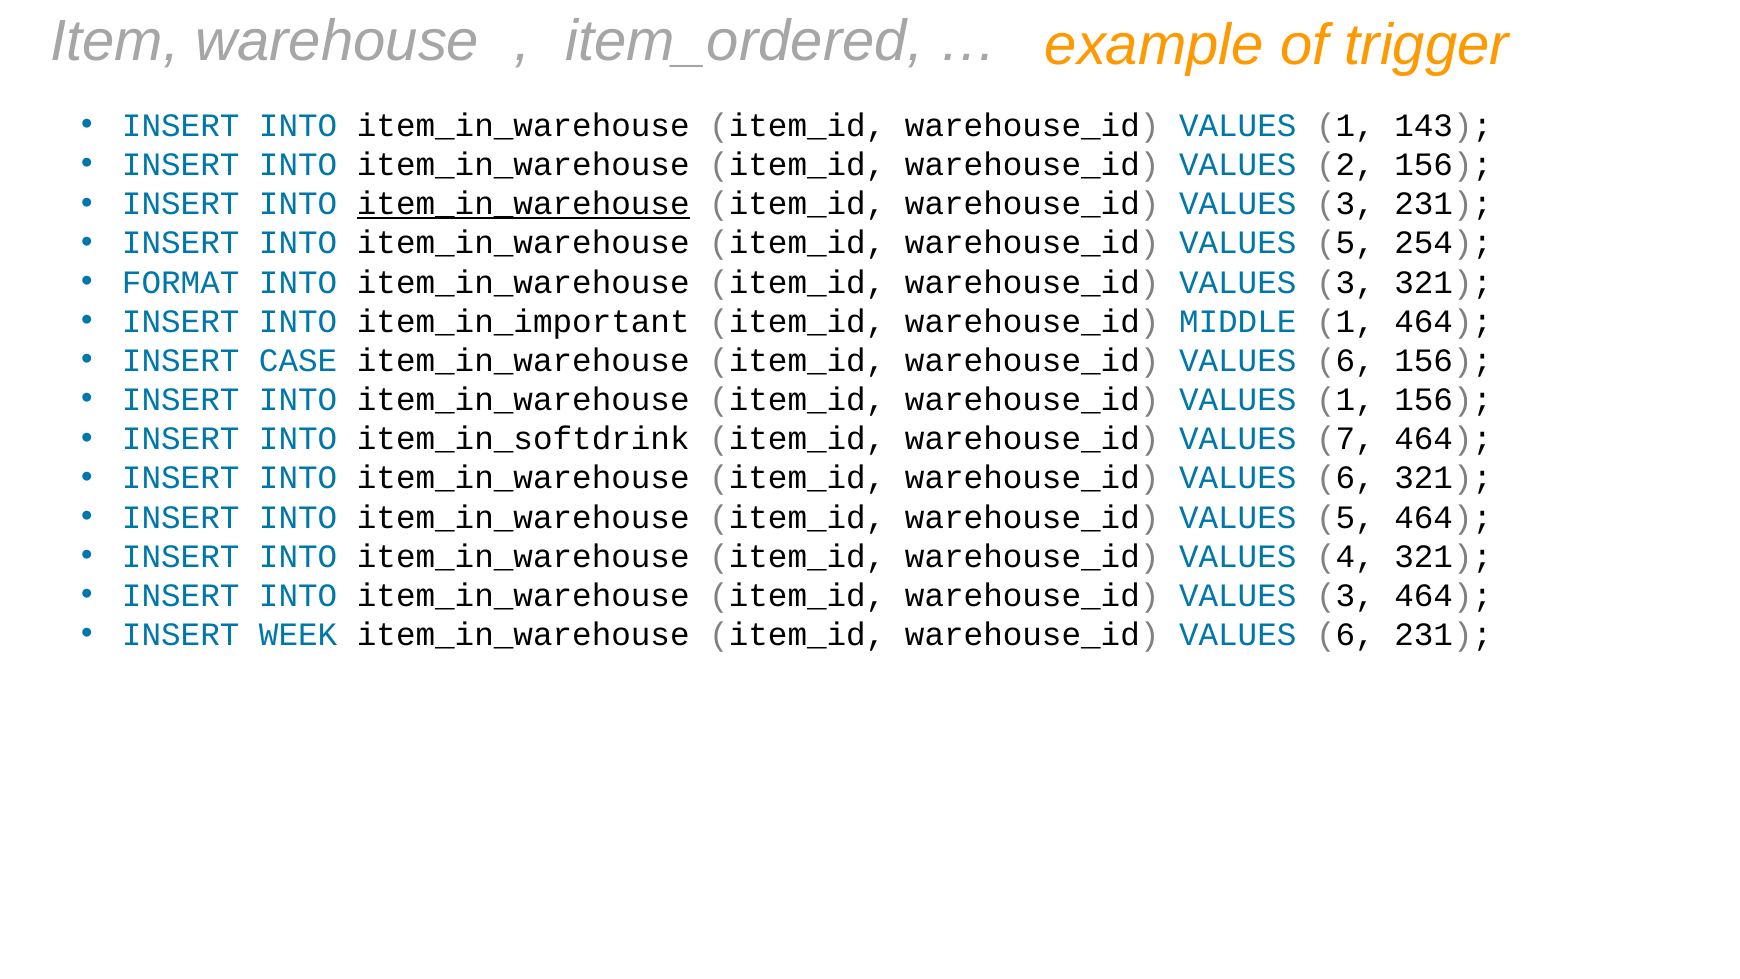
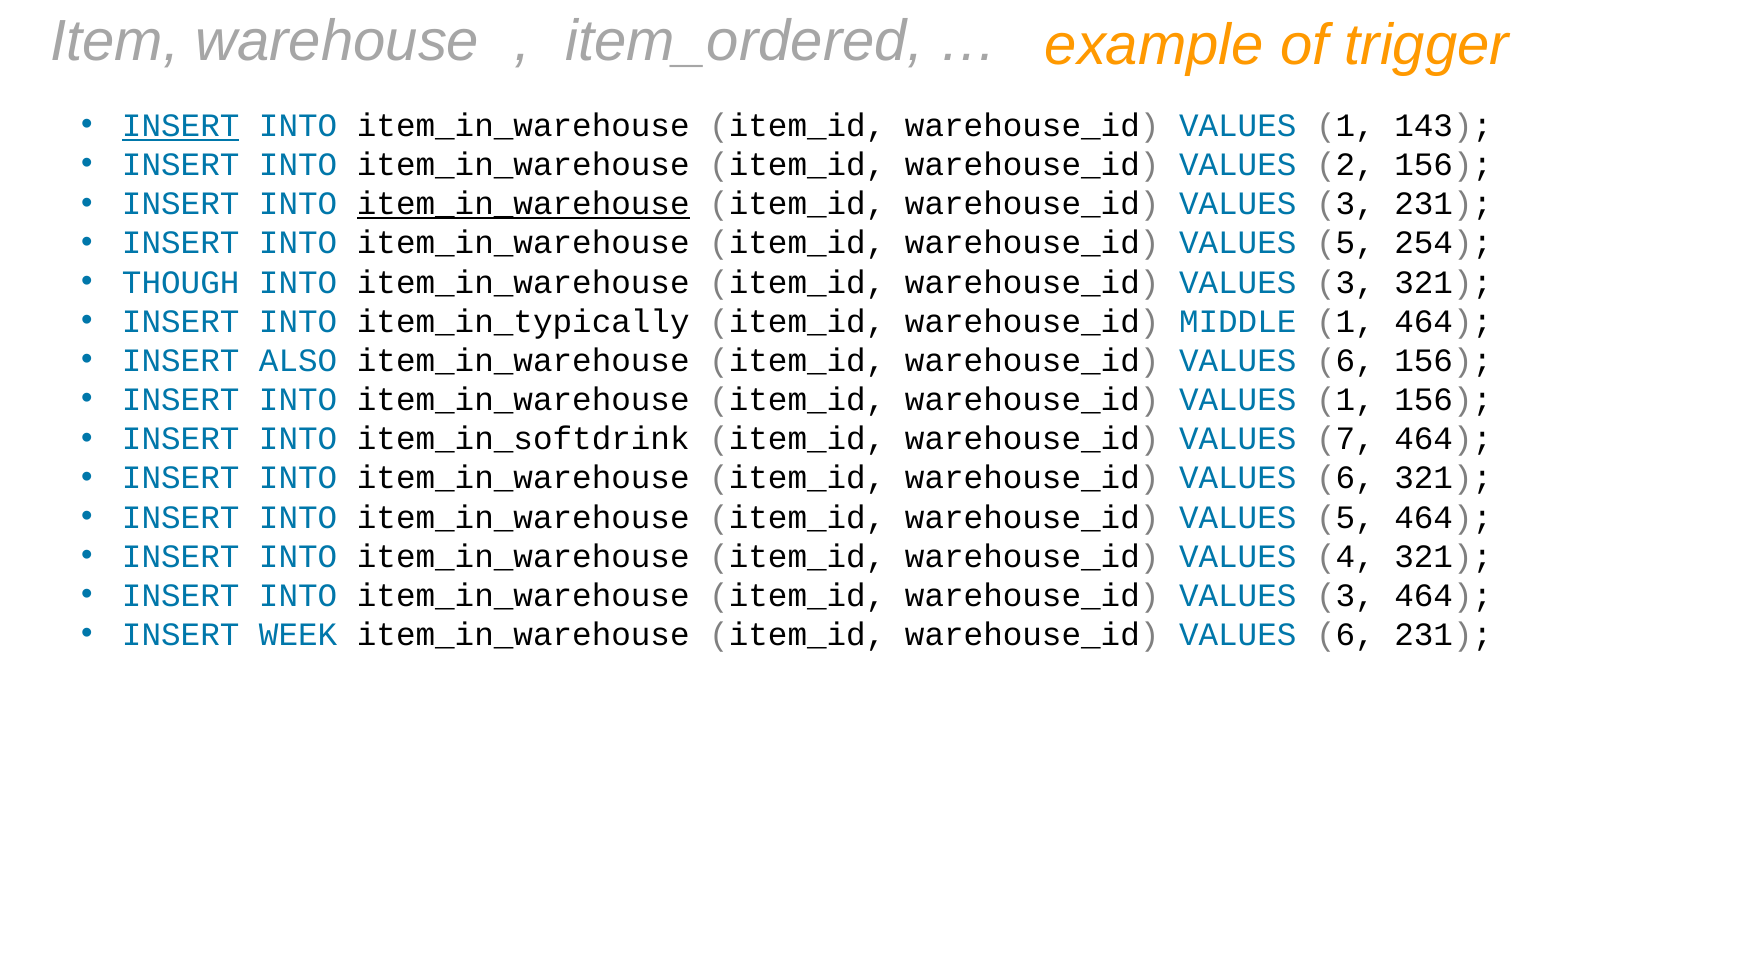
INSERT at (181, 126) underline: none -> present
FORMAT: FORMAT -> THOUGH
item_in_important: item_in_important -> item_in_typically
CASE: CASE -> ALSO
